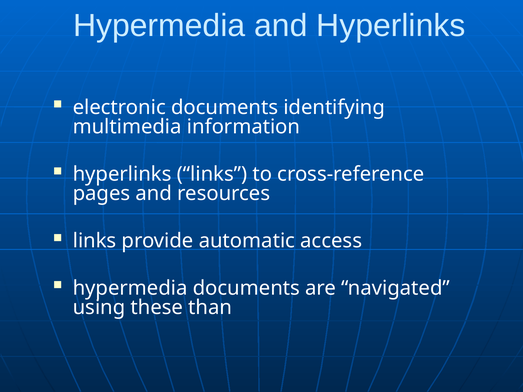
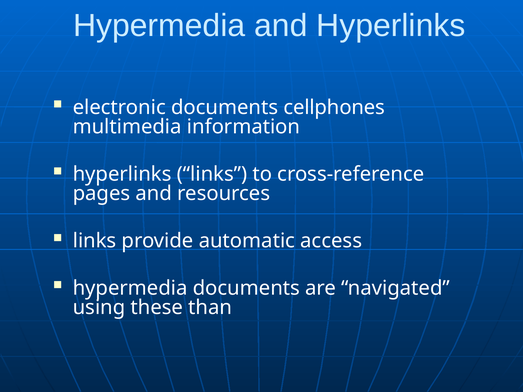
identifying: identifying -> cellphones
